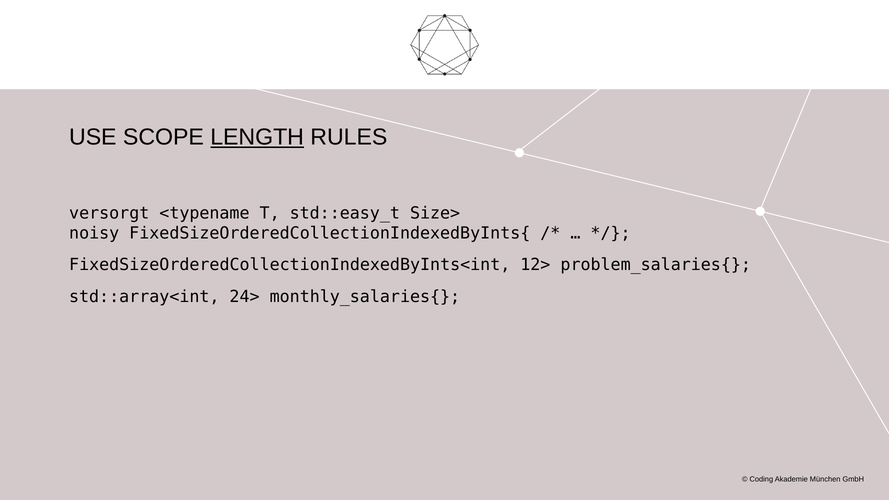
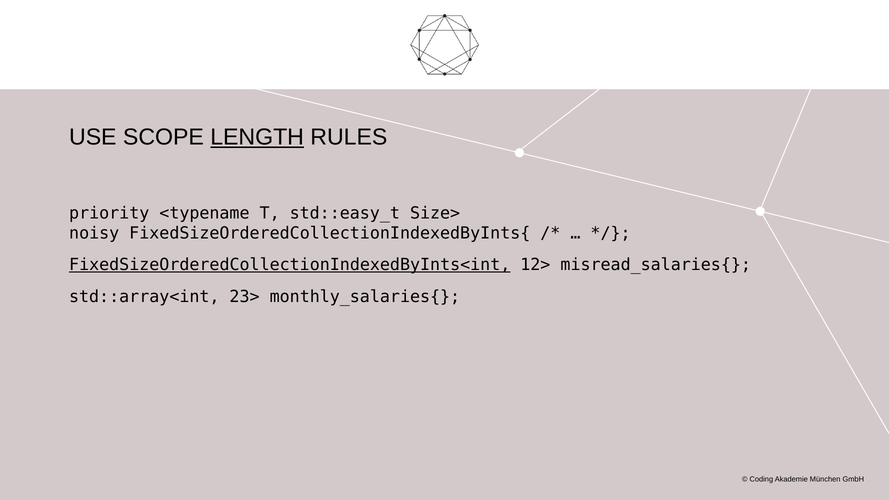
versorgt: versorgt -> priority
FixedSizeOrderedCollectionIndexedByInts<int underline: none -> present
problem_salaries{: problem_salaries{ -> misread_salaries{
24>: 24> -> 23>
